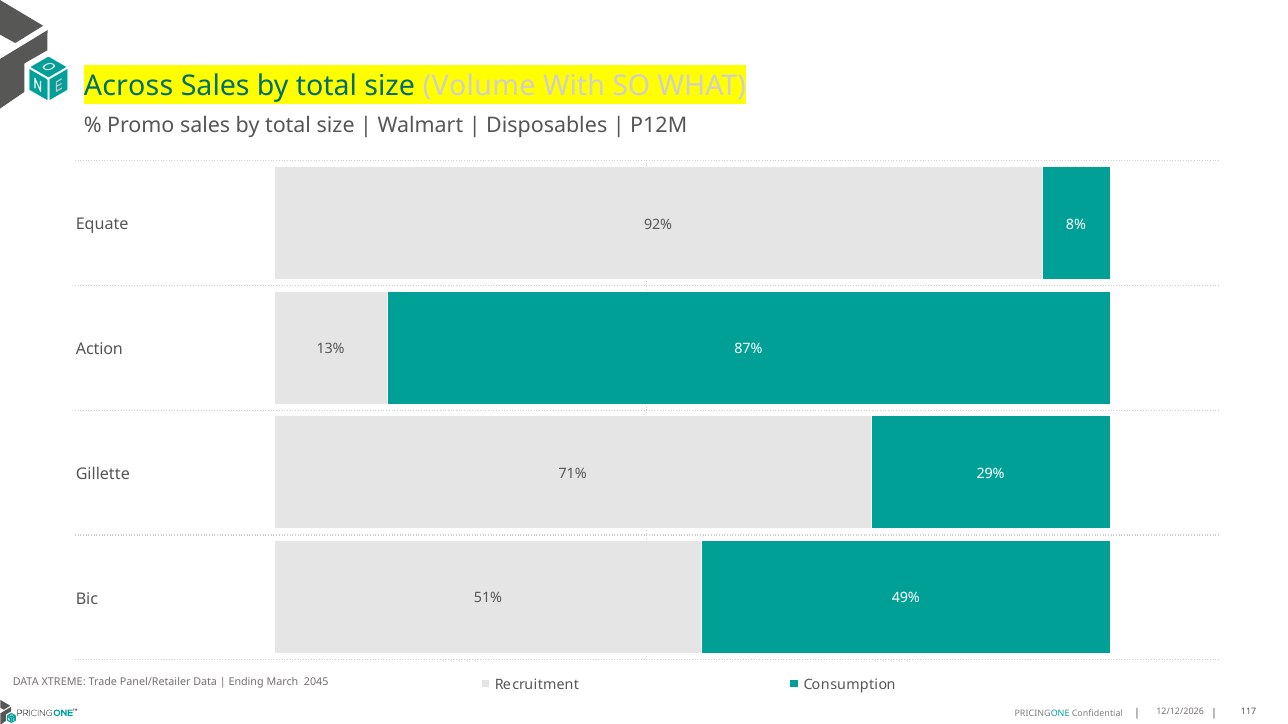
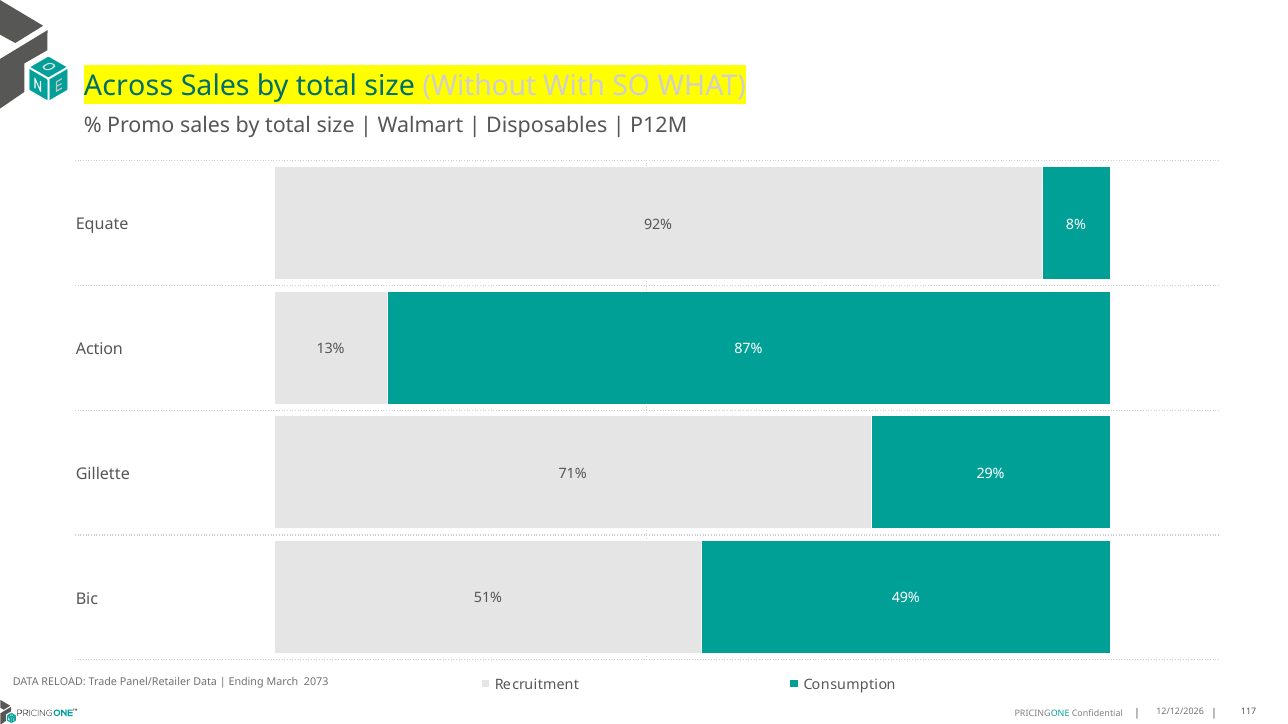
Volume: Volume -> Without
XTREME: XTREME -> RELOAD
2045: 2045 -> 2073
